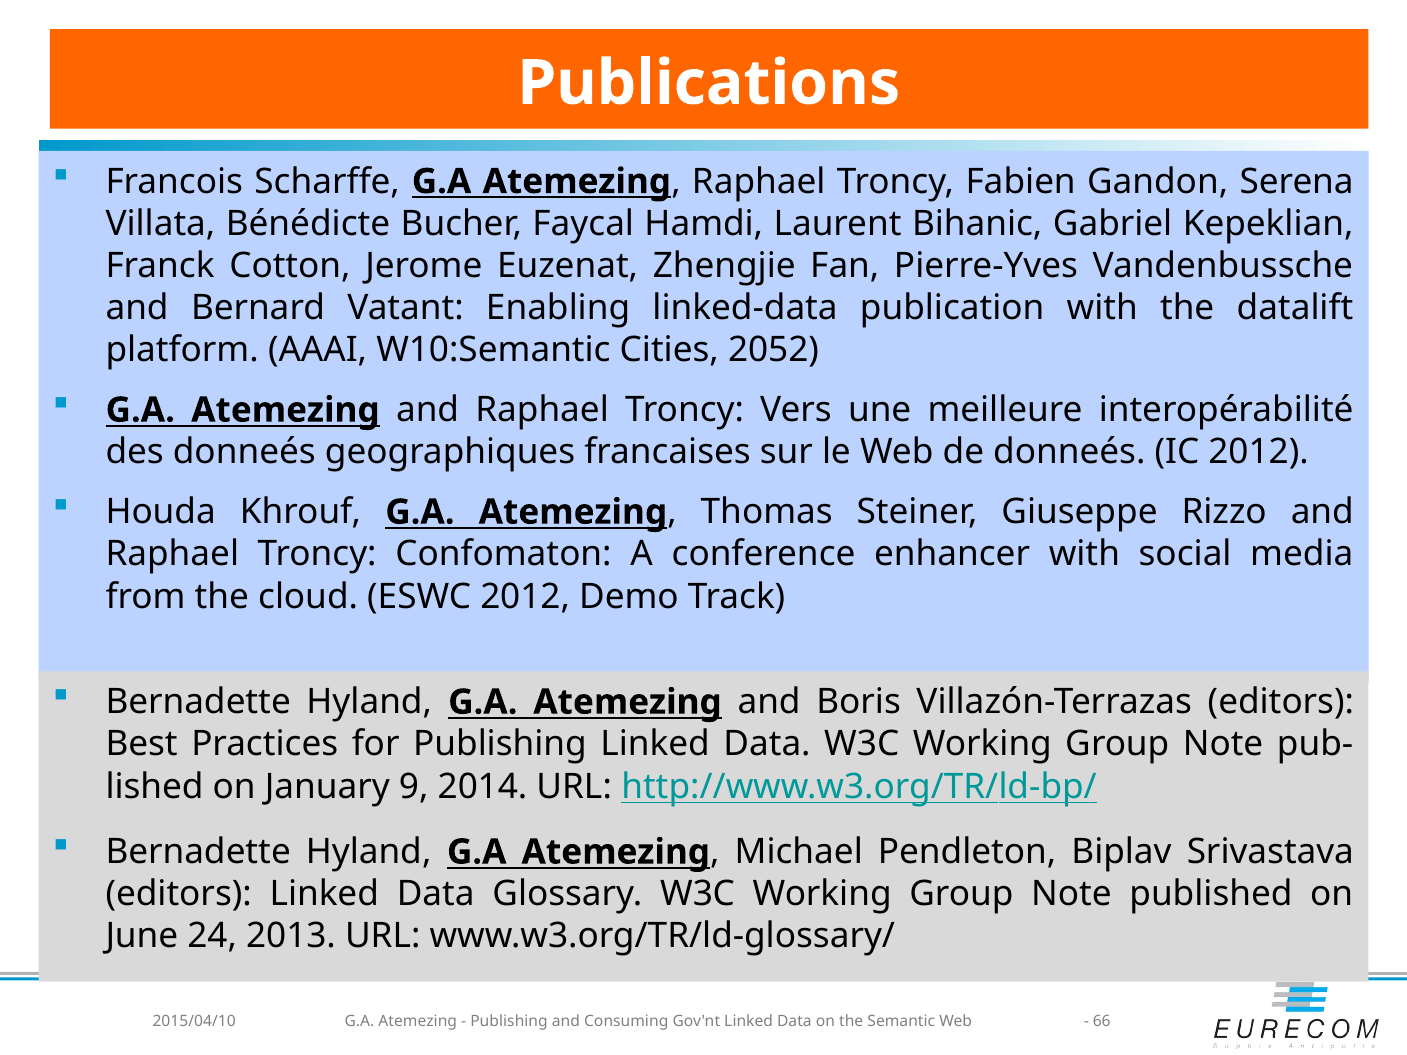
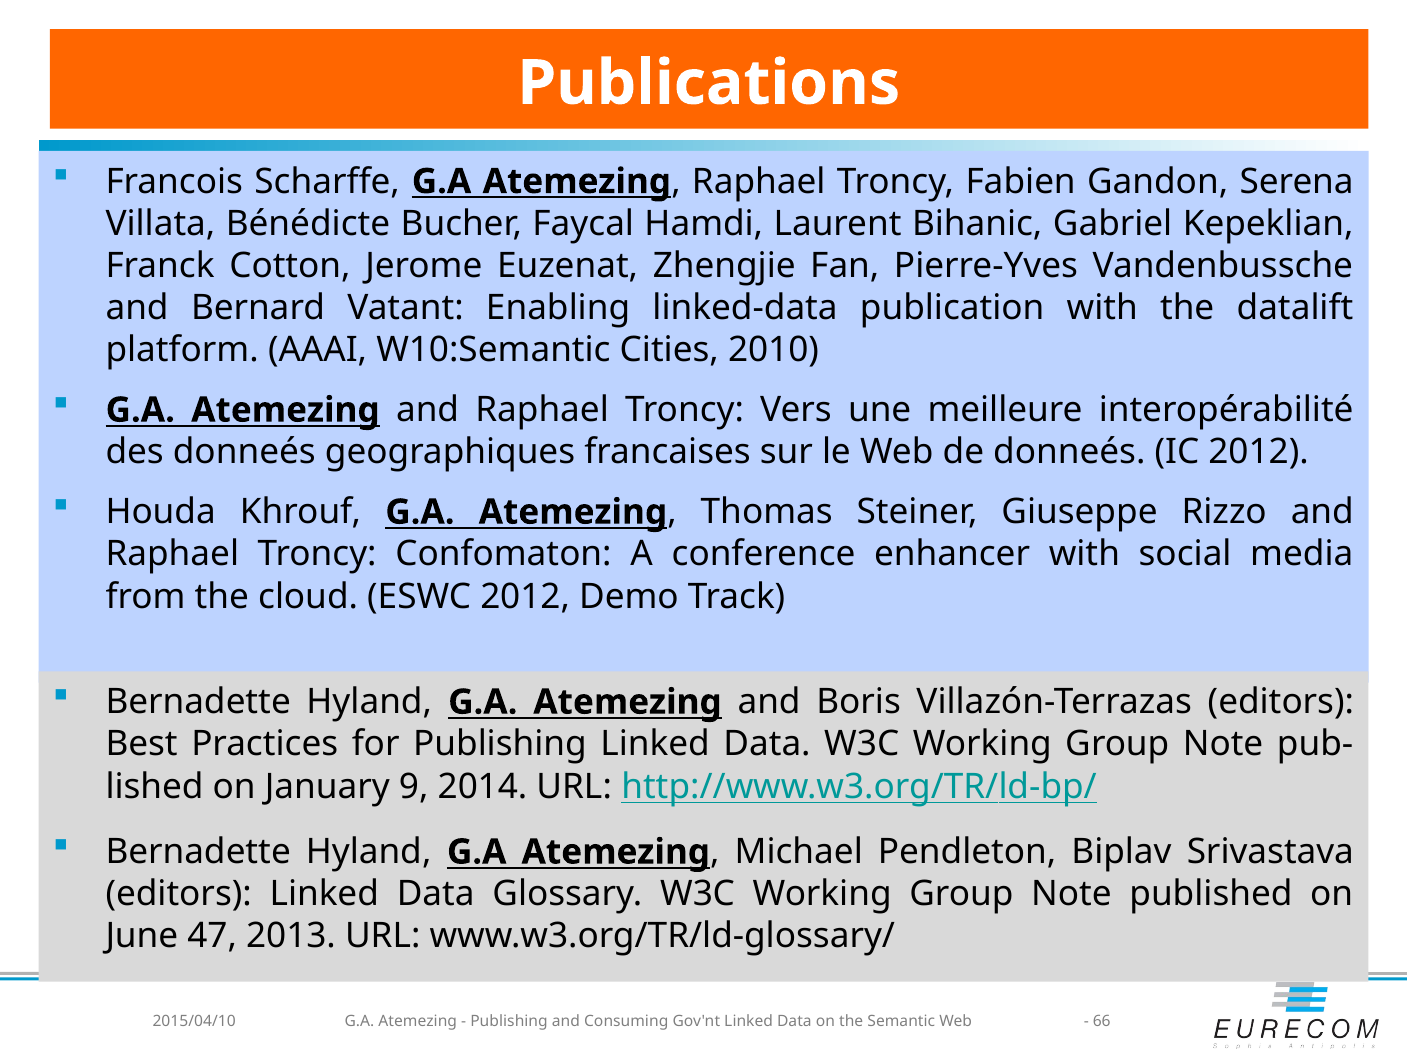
2052: 2052 -> 2010
24: 24 -> 47
